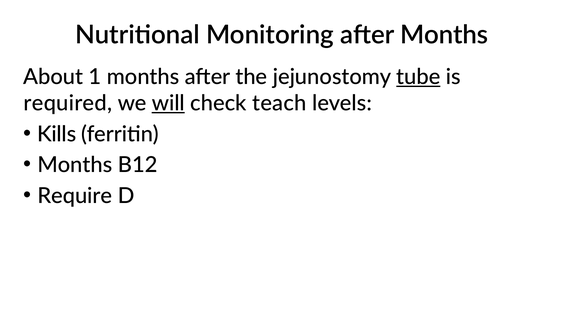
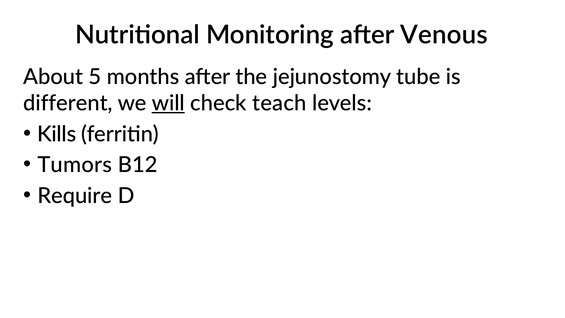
after Months: Months -> Venous
1: 1 -> 5
tube underline: present -> none
required: required -> different
Months at (75, 165): Months -> Tumors
